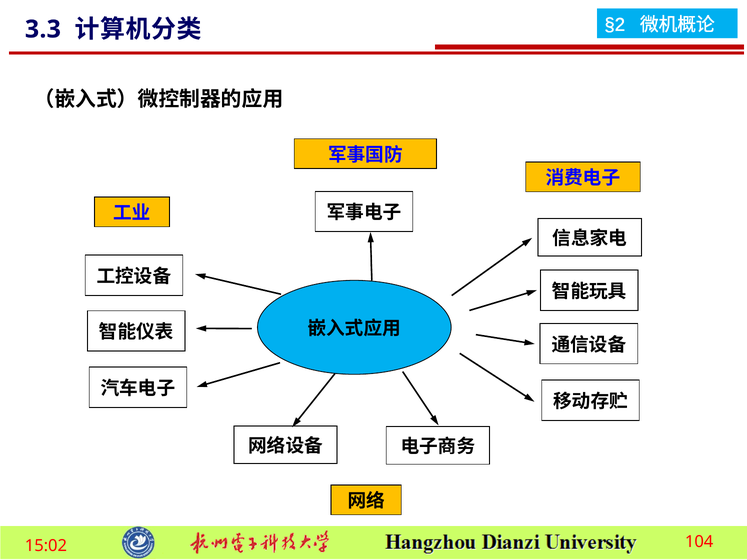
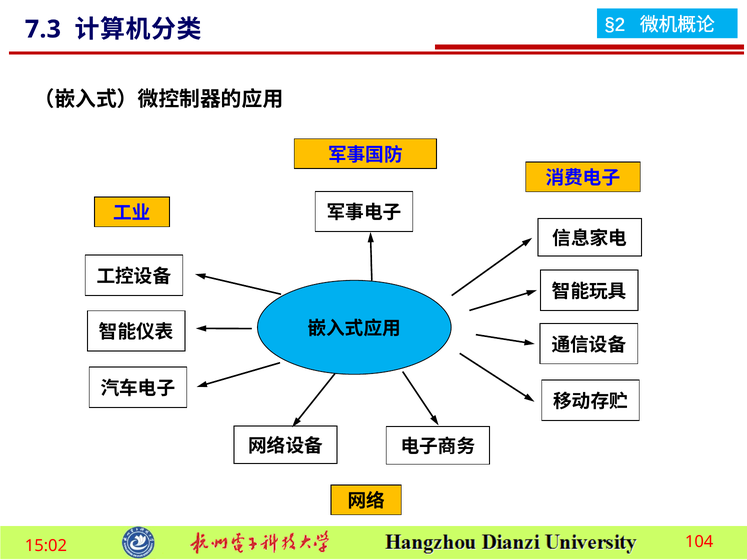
3.3: 3.3 -> 7.3
